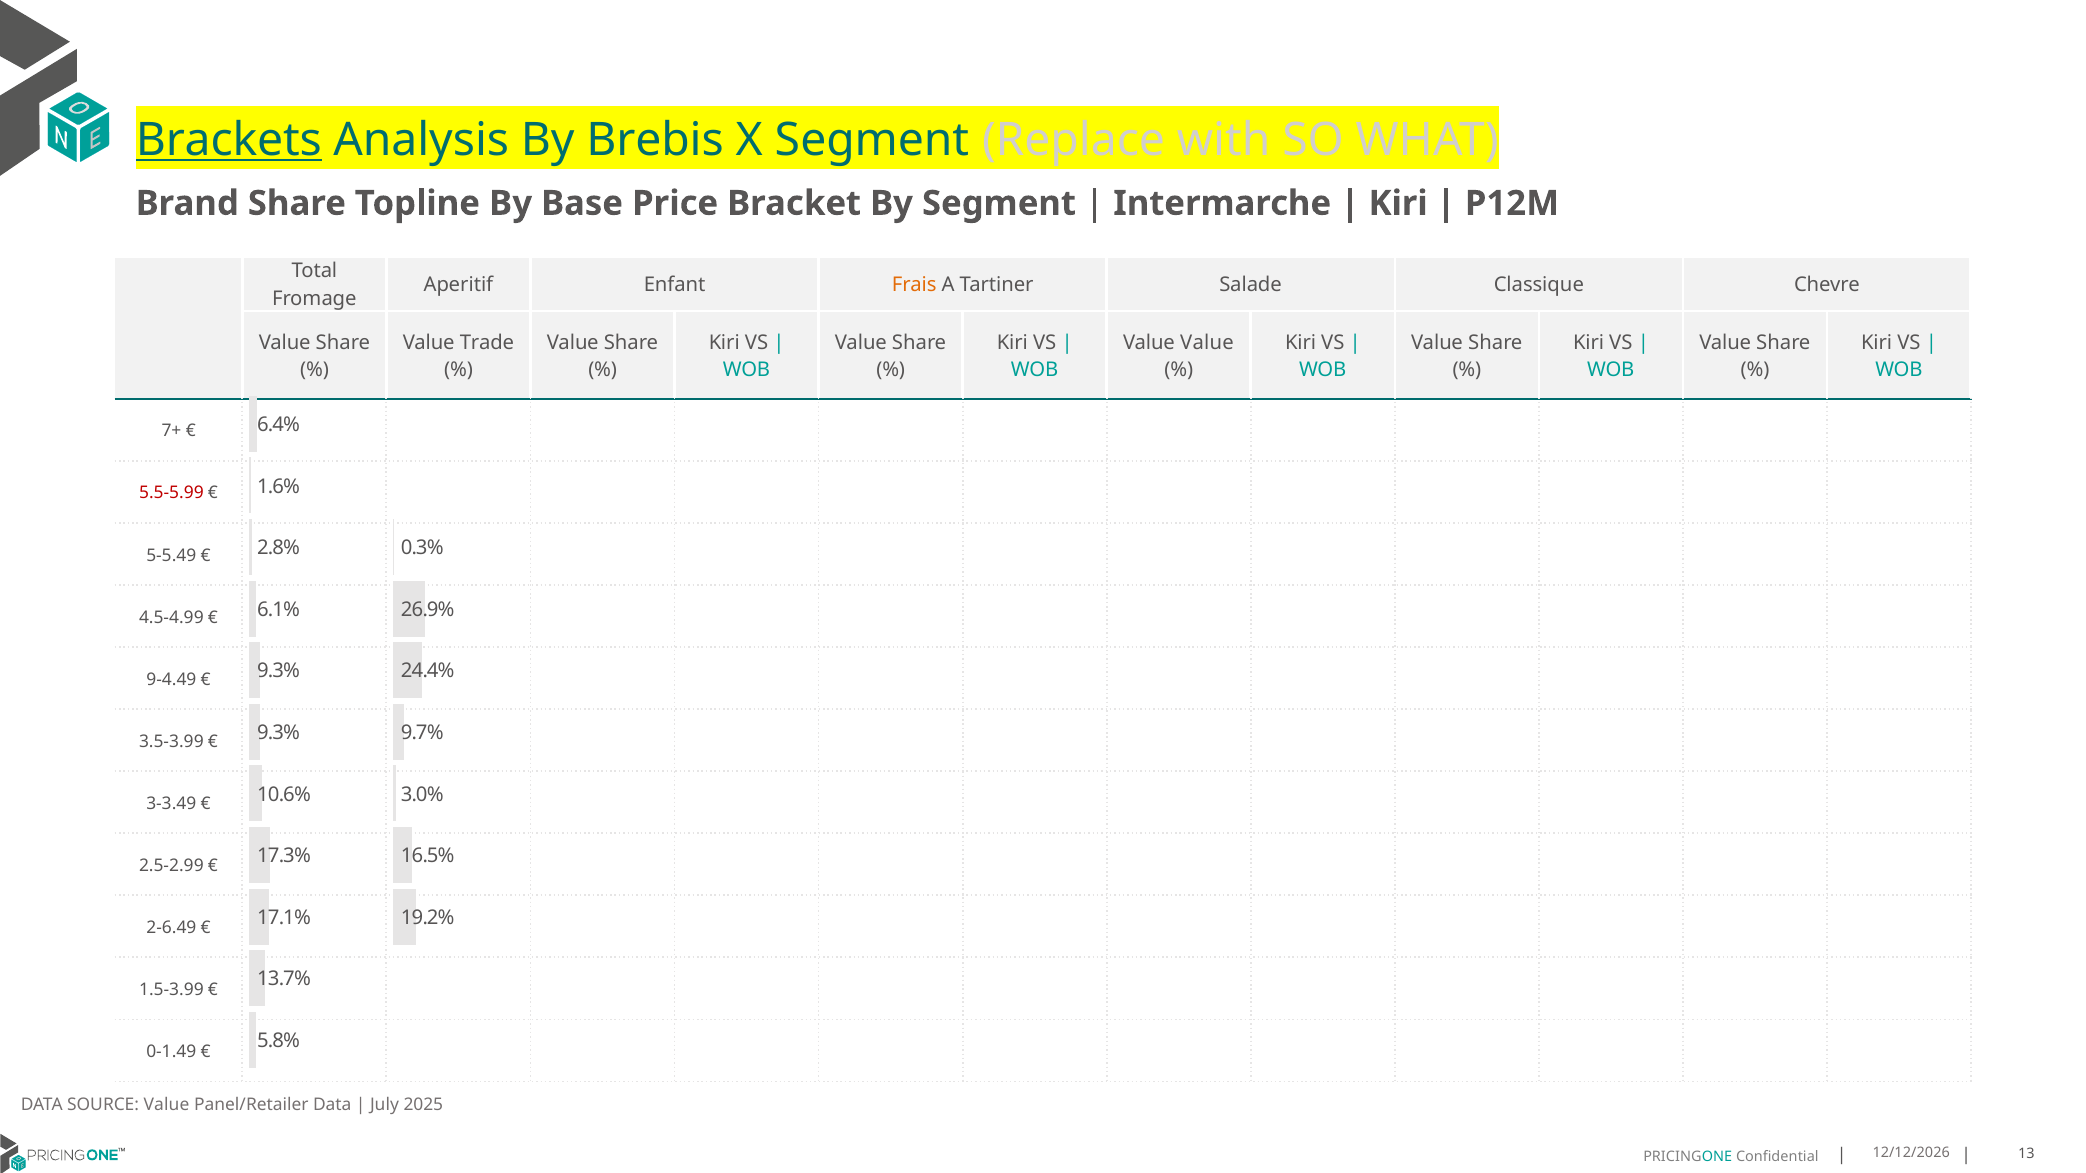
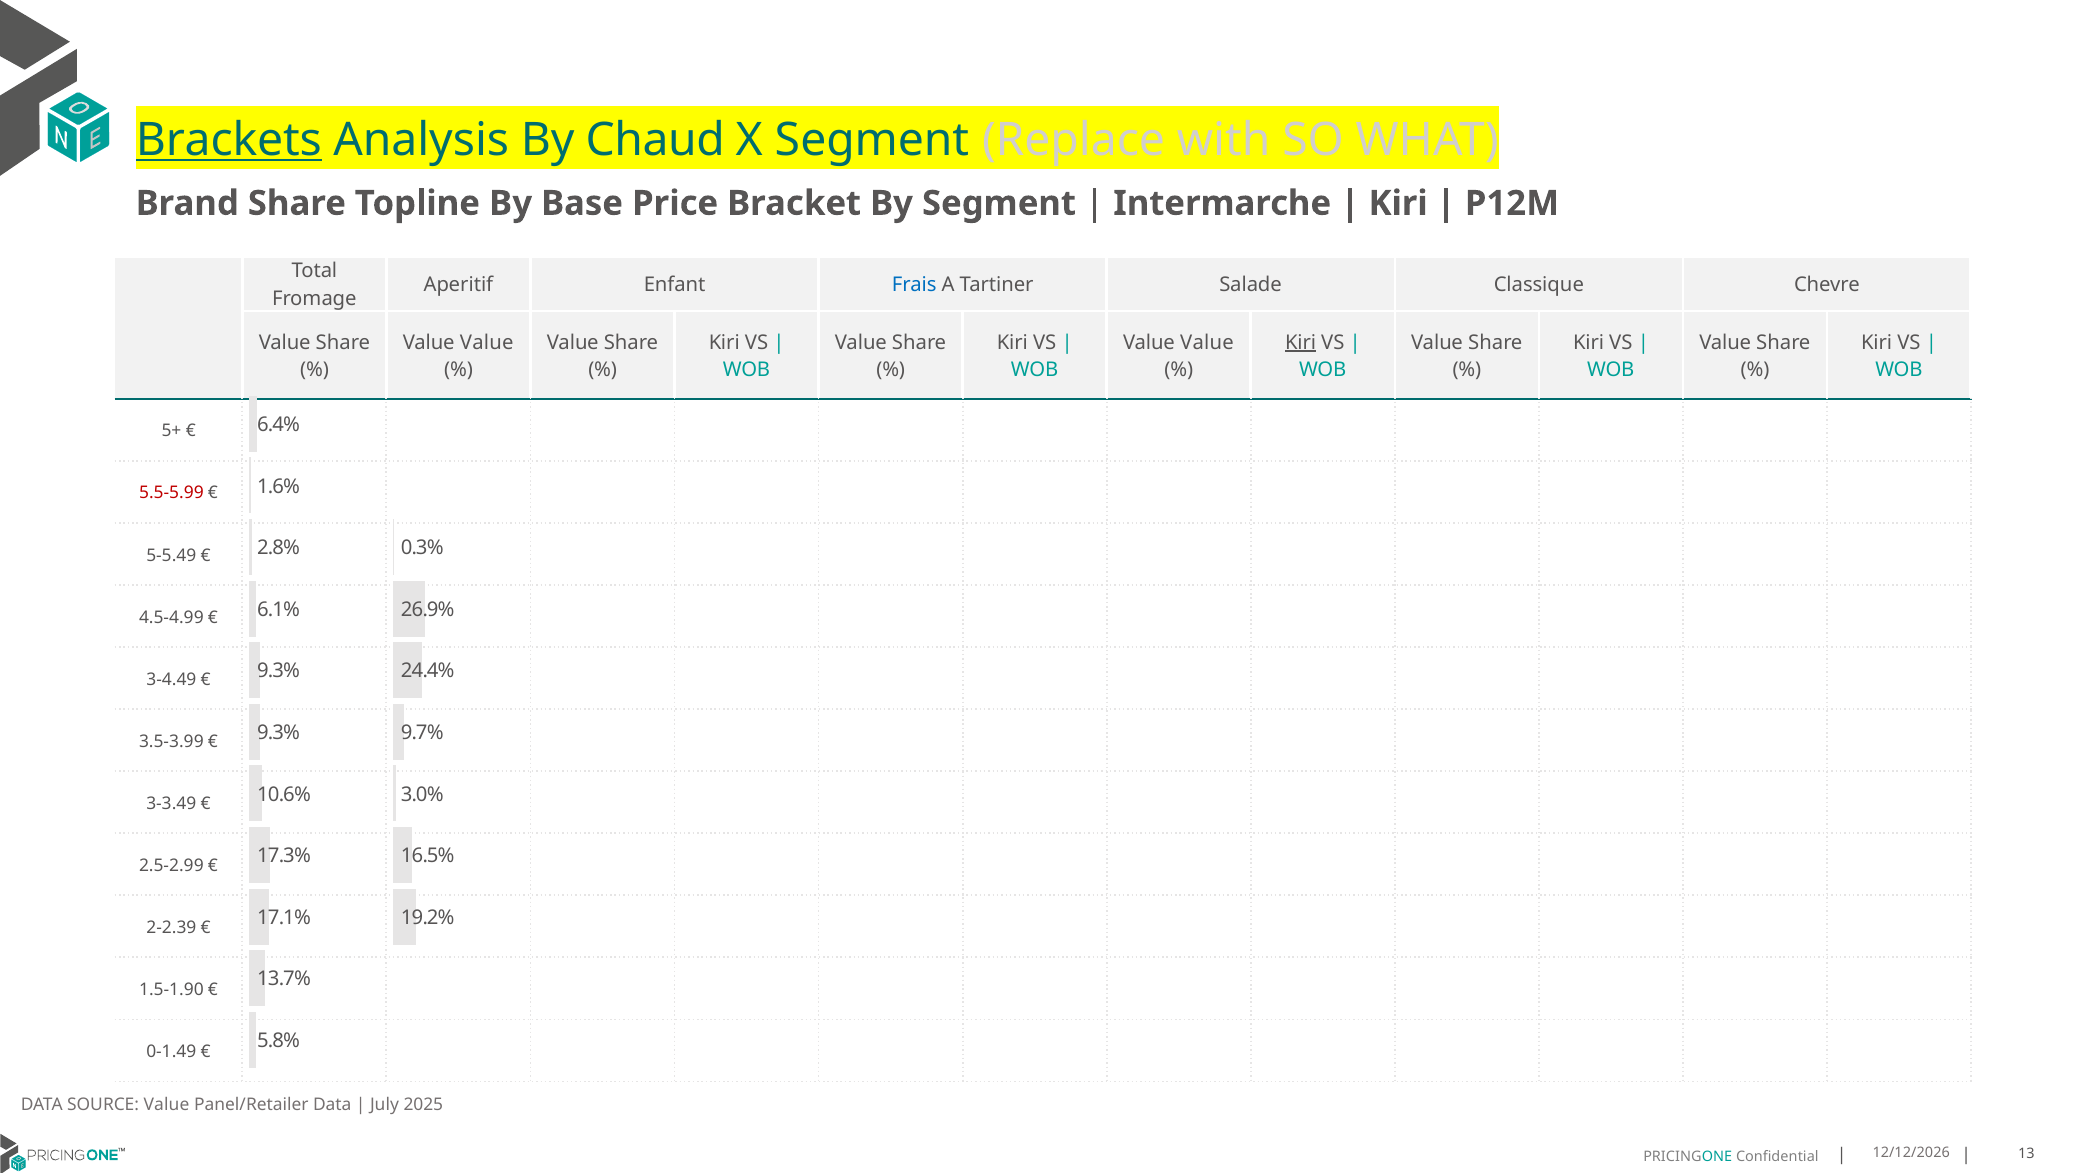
Brebis: Brebis -> Chaud
Frais colour: orange -> blue
Trade at (487, 343): Trade -> Value
Kiri at (1301, 343) underline: none -> present
7+: 7+ -> 5+
9-4.49: 9-4.49 -> 3-4.49
2-6.49: 2-6.49 -> 2-2.39
1.5-3.99: 1.5-3.99 -> 1.5-1.90
